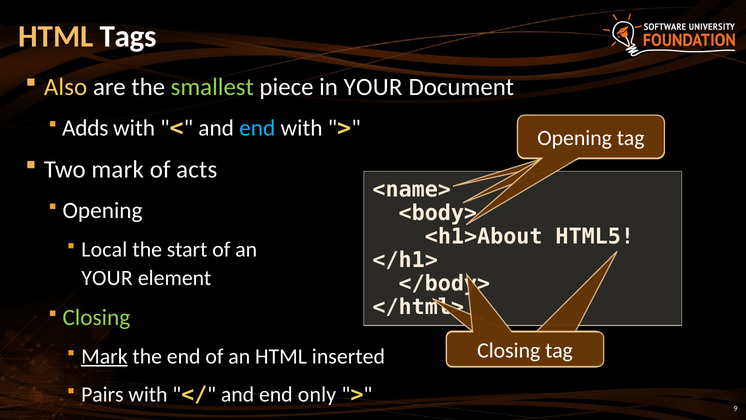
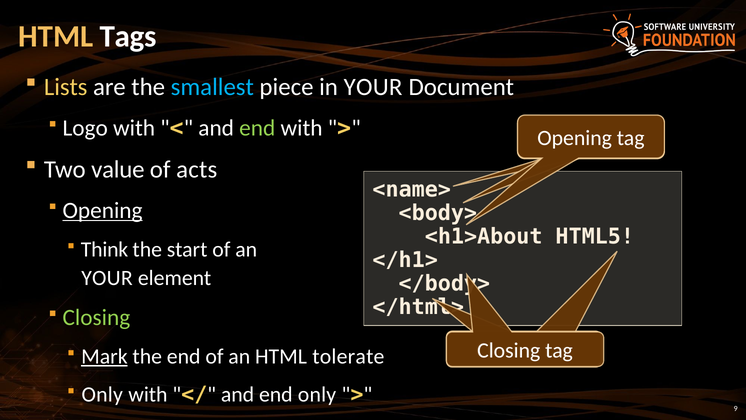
Also: Also -> Lists
smallest colour: light green -> light blue
Adds: Adds -> Logo
end at (257, 128) colour: light blue -> light green
Two mark: mark -> value
Opening at (103, 210) underline: none -> present
Local: Local -> Think
inserted: inserted -> tolerate
Pairs at (102, 394): Pairs -> Only
